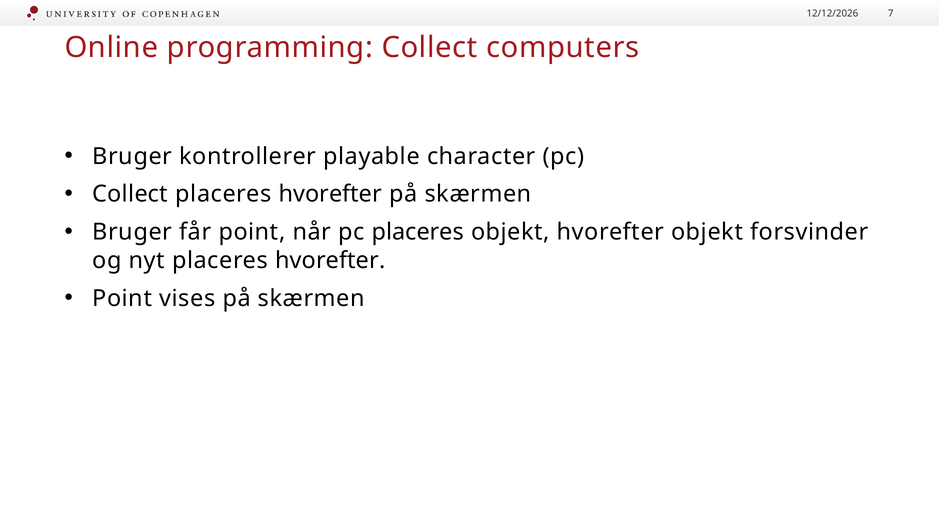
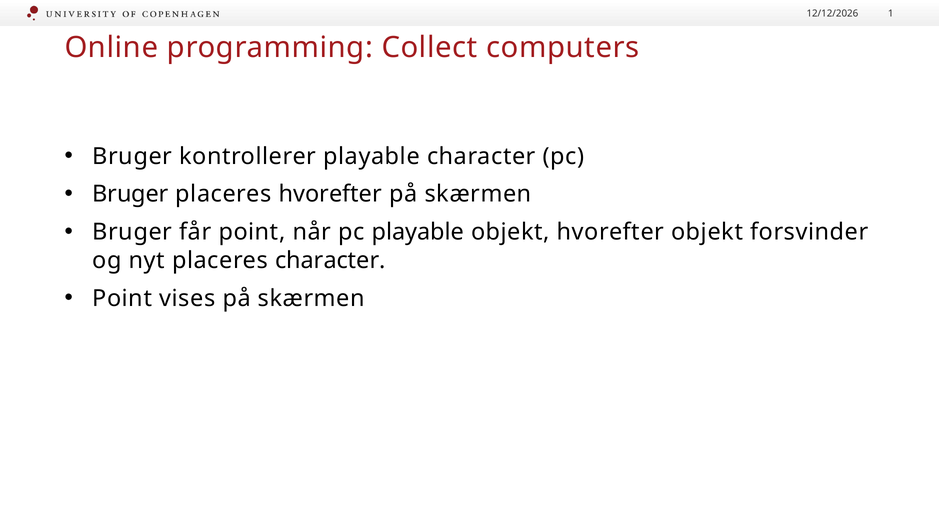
7: 7 -> 1
Collect at (130, 194): Collect -> Bruger
pc placeres: placeres -> playable
nyt placeres hvorefter: hvorefter -> character
